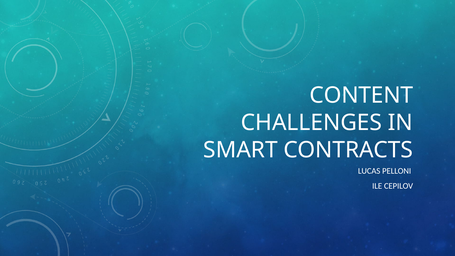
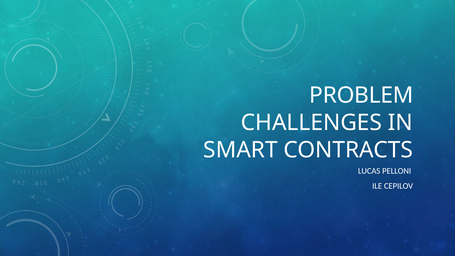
CONTENT: CONTENT -> PROBLEM
